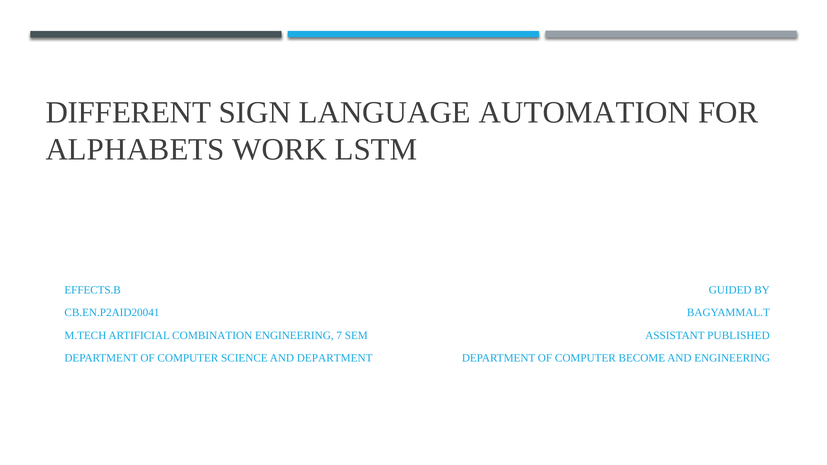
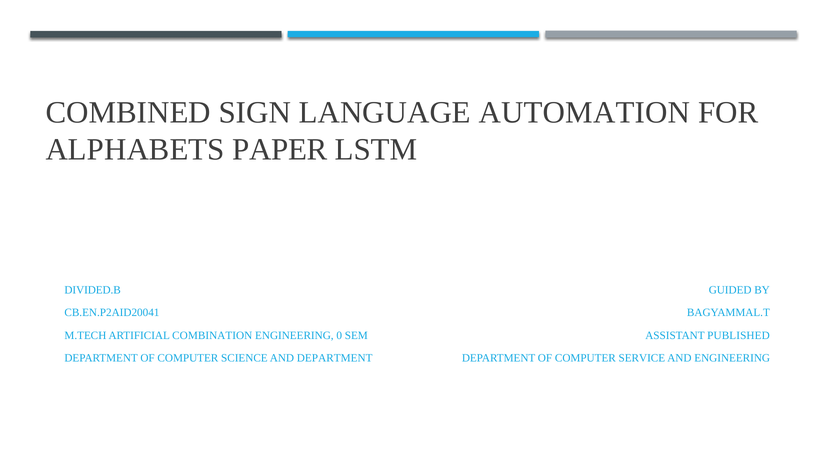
DIFFERENT: DIFFERENT -> COMBINED
WORK: WORK -> PAPER
EFFECTS.B: EFFECTS.B -> DIVIDED.B
7: 7 -> 0
BECOME: BECOME -> SERVICE
